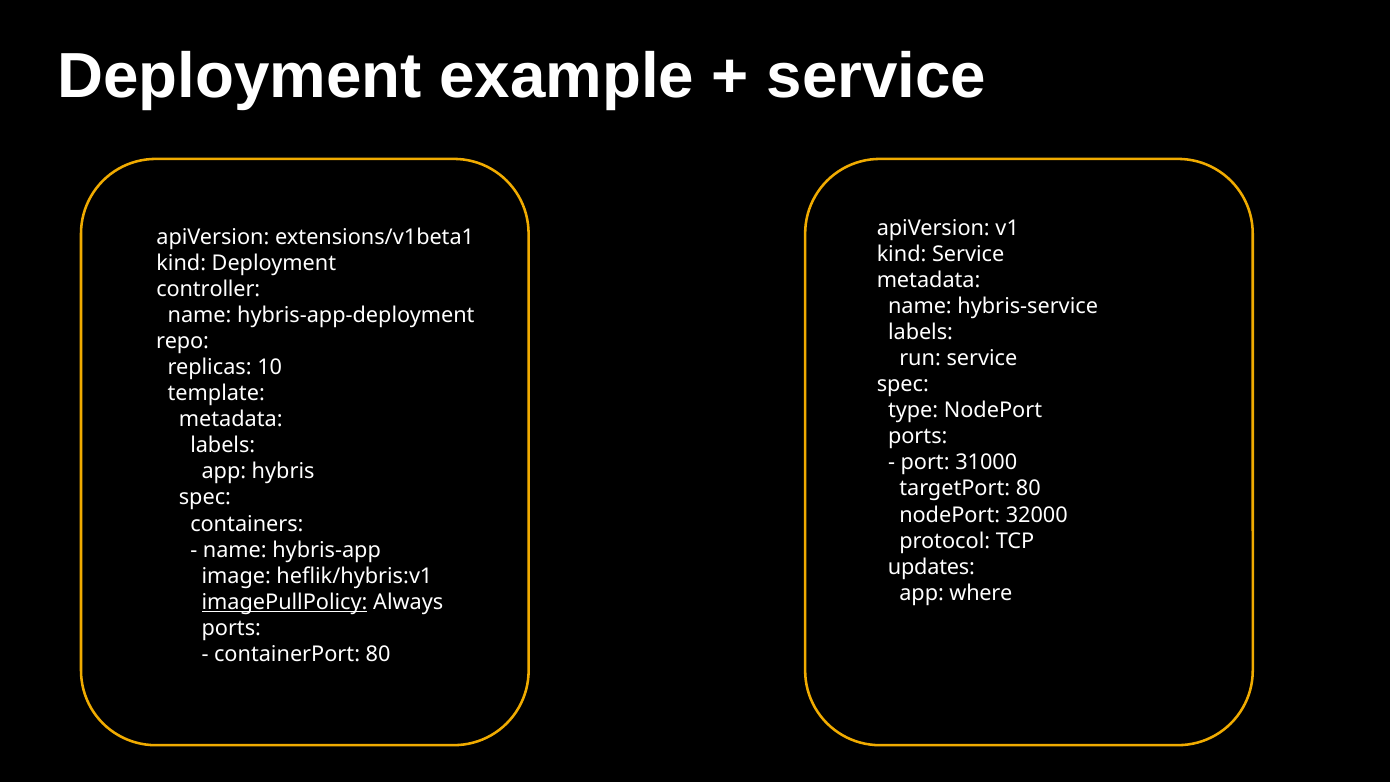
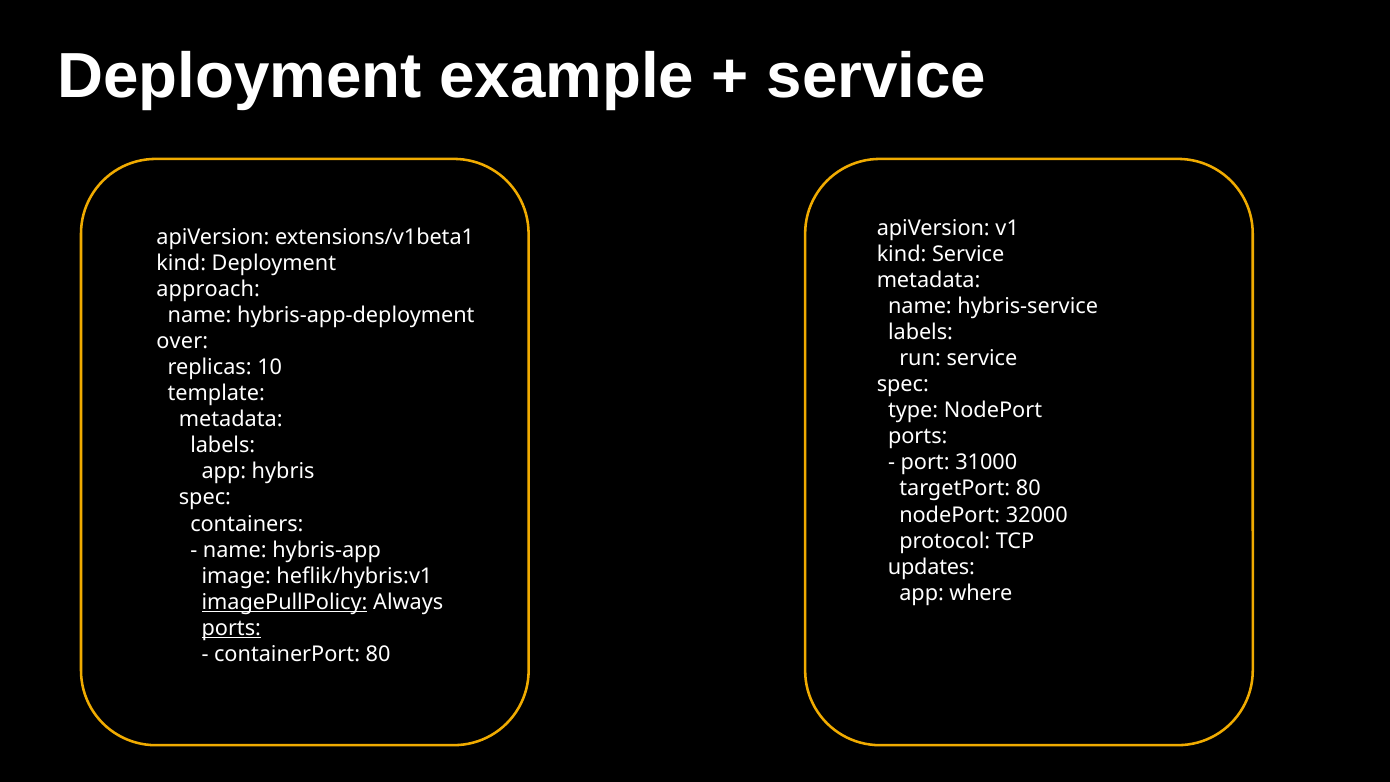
controller: controller -> approach
repo: repo -> over
ports at (231, 628) underline: none -> present
